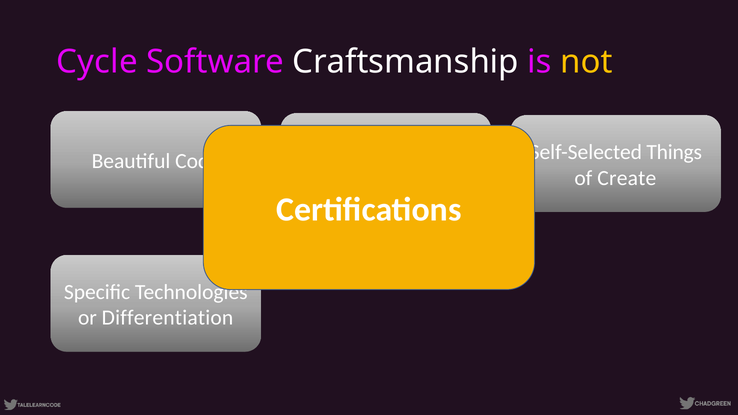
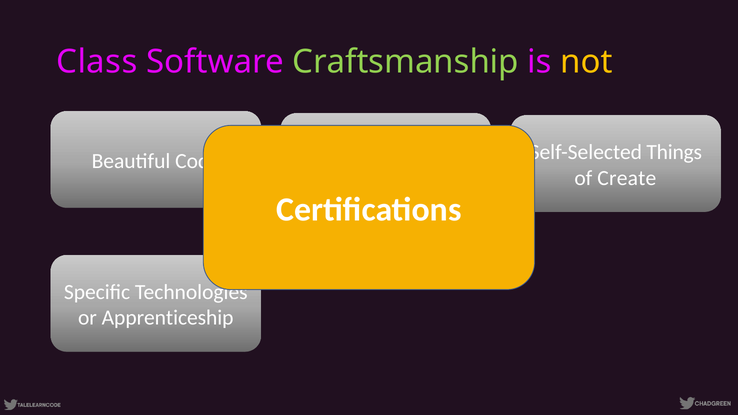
Cycle: Cycle -> Class
Craftsmanship colour: white -> light green
Differentiation: Differentiation -> Apprenticeship
